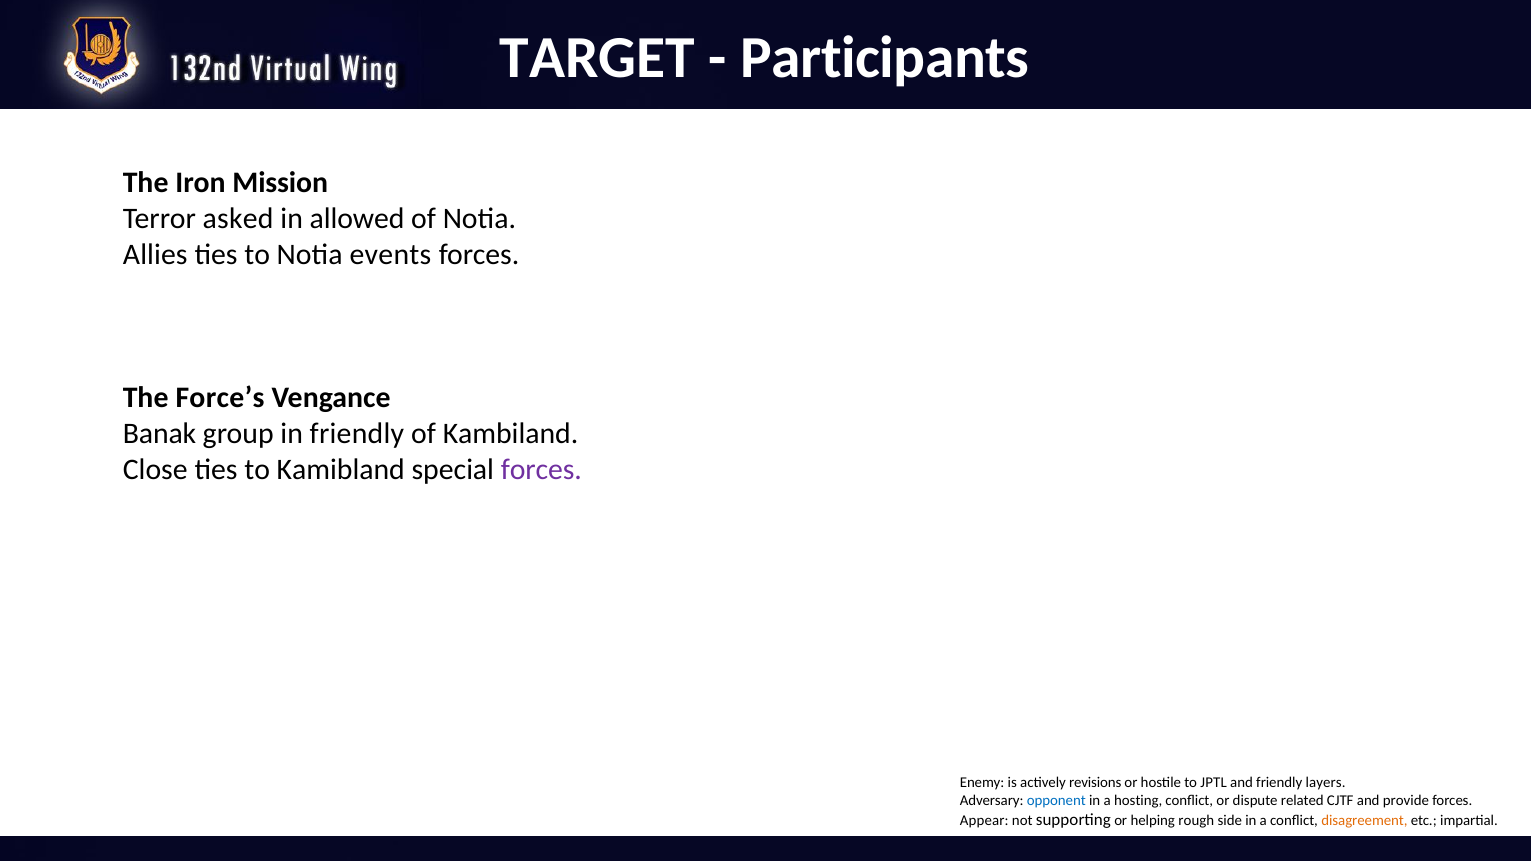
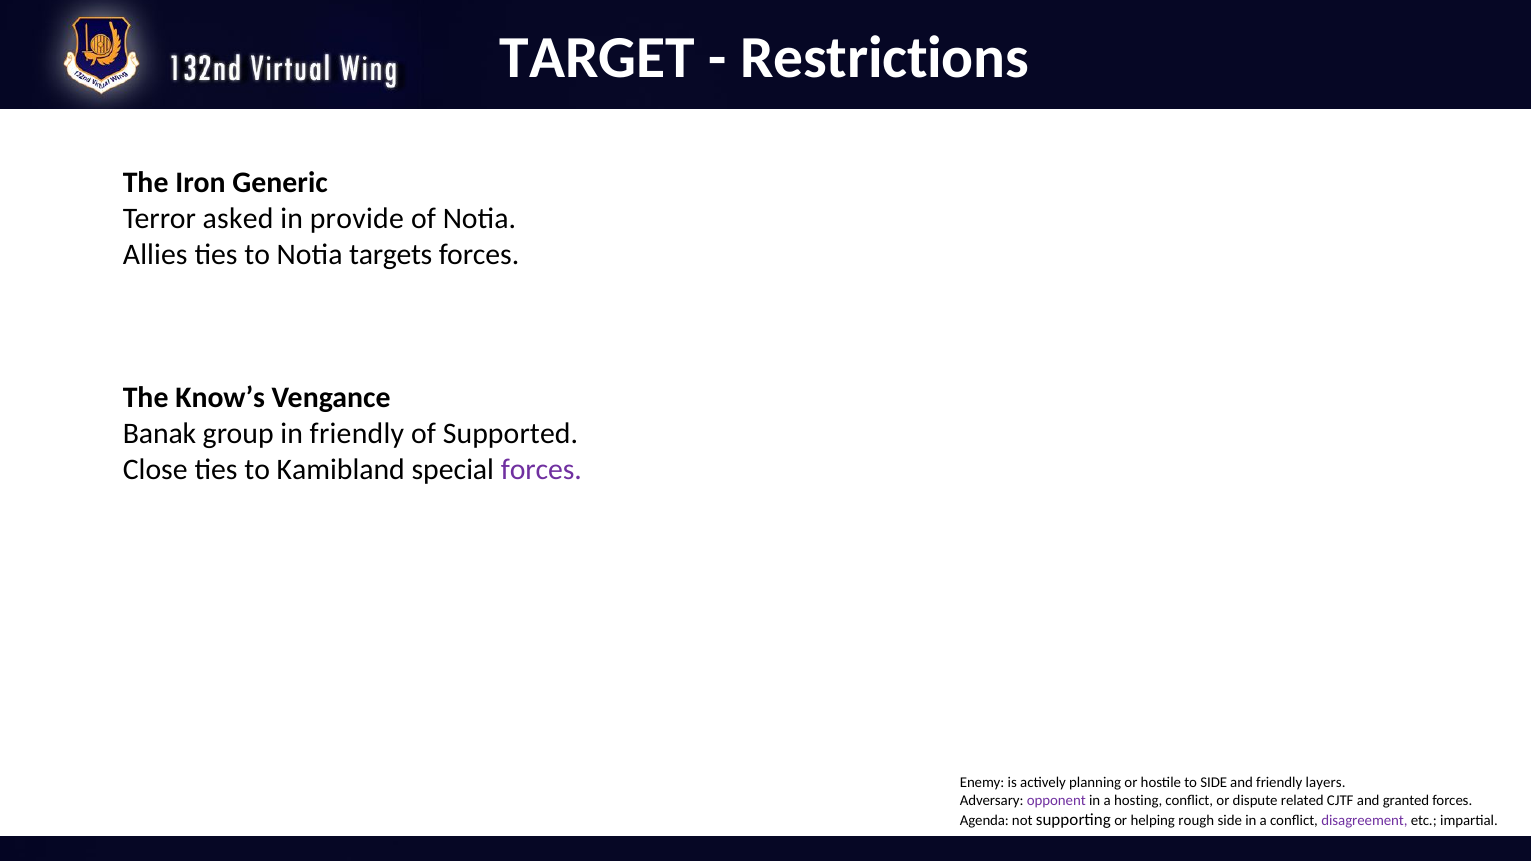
Participants: Participants -> Restrictions
Mission: Mission -> Generic
allowed: allowed -> provide
events: events -> targets
Force’s: Force’s -> Know’s
Kambiland: Kambiland -> Supported
revisions: revisions -> planning
to JPTL: JPTL -> SIDE
opponent colour: blue -> purple
provide: provide -> granted
Appear: Appear -> Agenda
disagreement colour: orange -> purple
